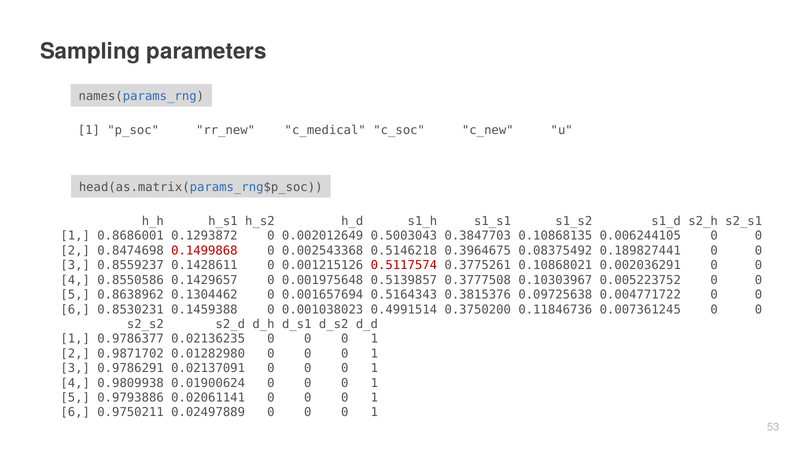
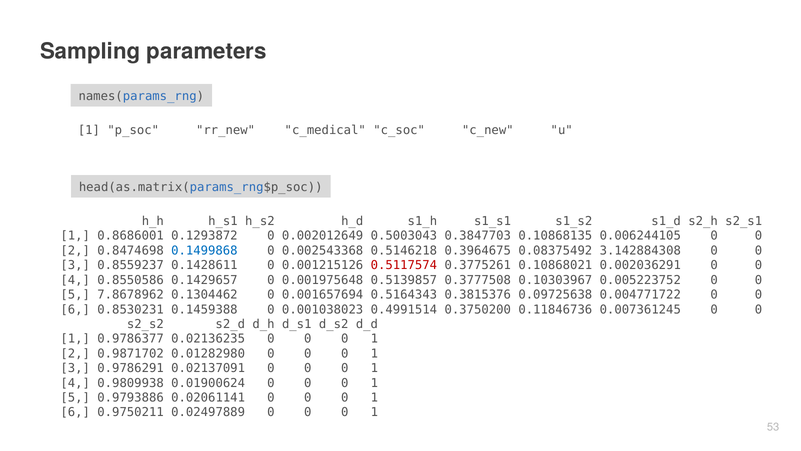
0.1499868 colour: red -> blue
0.189827441: 0.189827441 -> 3.142884308
0.8638962: 0.8638962 -> 7.8678962
